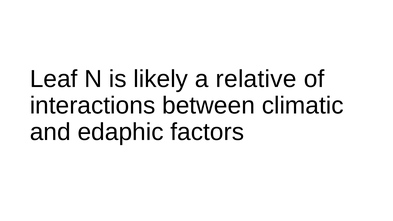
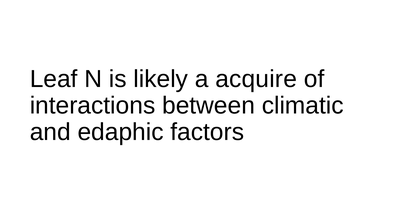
relative: relative -> acquire
